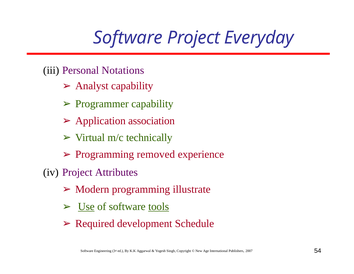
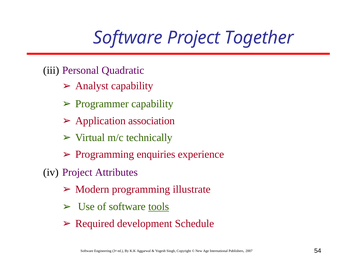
Everyday: Everyday -> Together
Notations: Notations -> Quadratic
removed: removed -> enquiries
Use underline: present -> none
